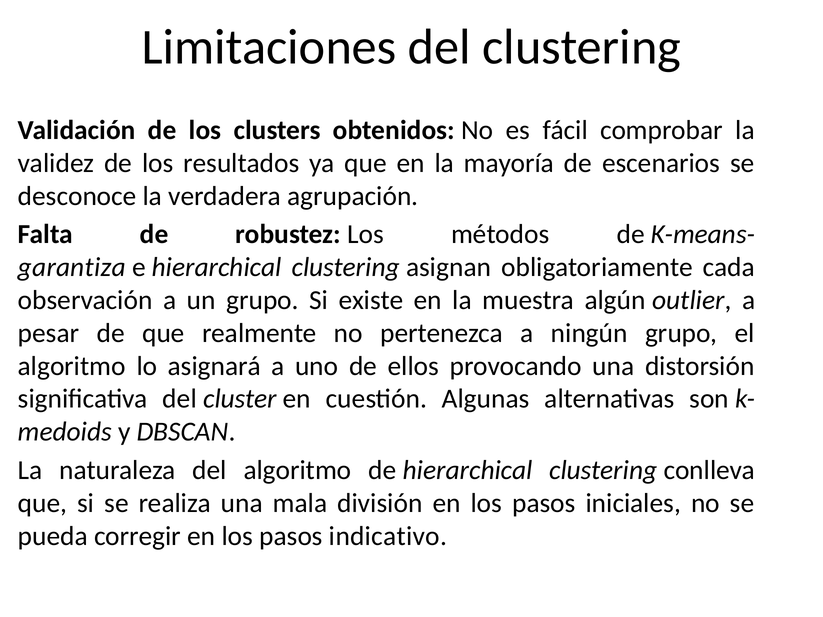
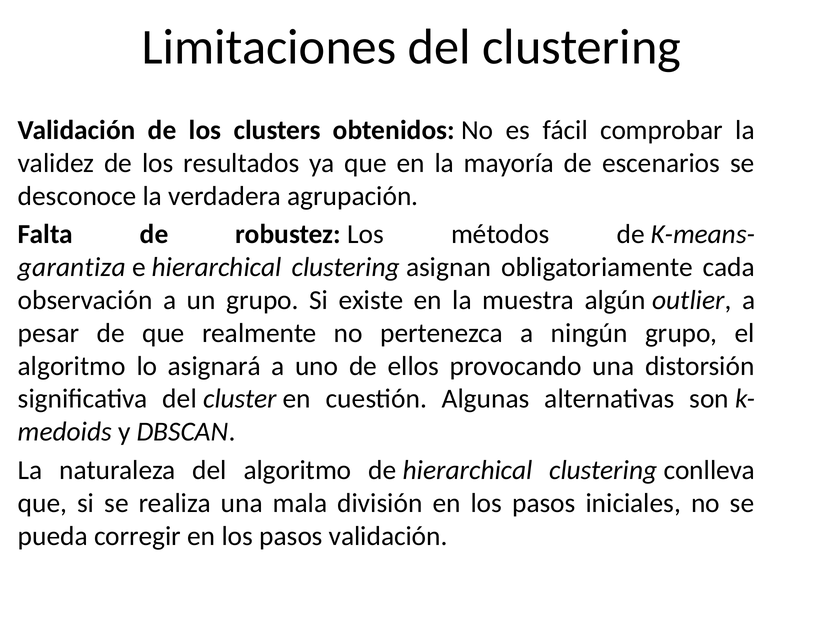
pasos indicativo: indicativo -> validación
